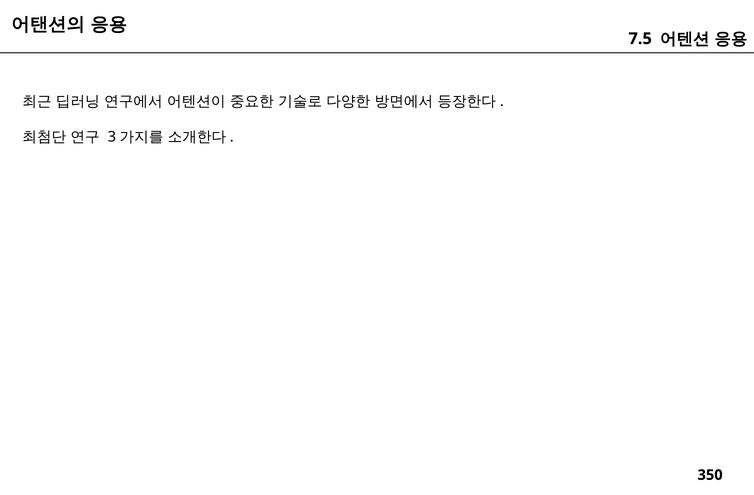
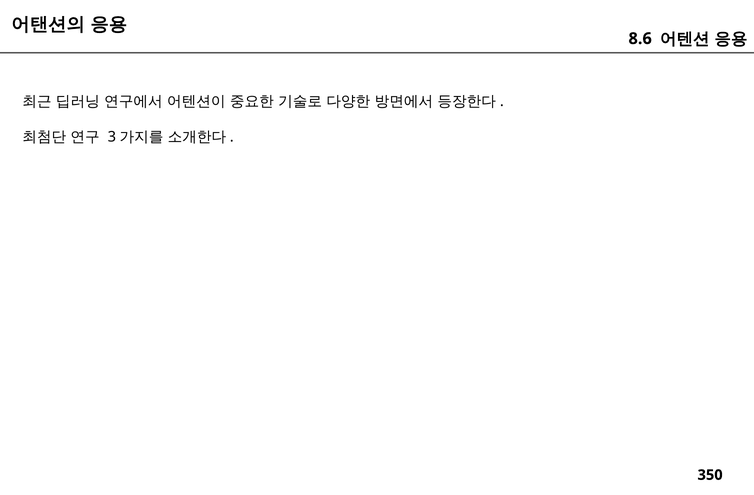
7.5: 7.5 -> 8.6
